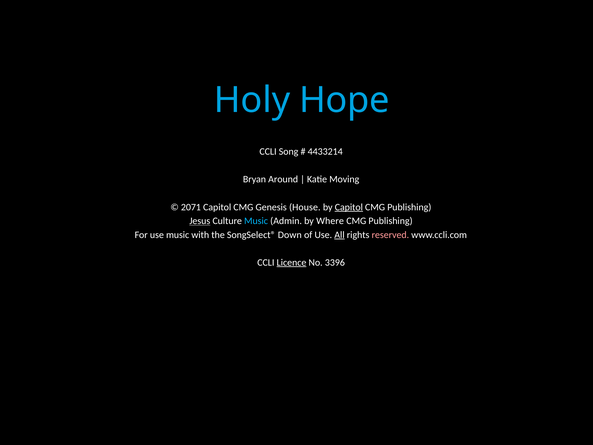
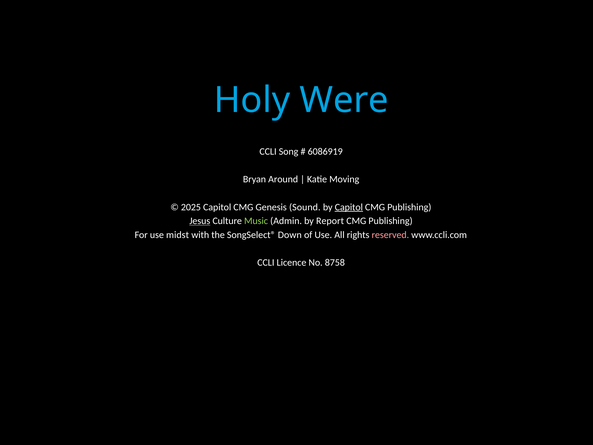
Hope: Hope -> Were
4433214: 4433214 -> 6086919
2071: 2071 -> 2025
House: House -> Sound
Music at (256, 221) colour: light blue -> light green
Where: Where -> Report
use music: music -> midst
All underline: present -> none
Licence underline: present -> none
3396: 3396 -> 8758
